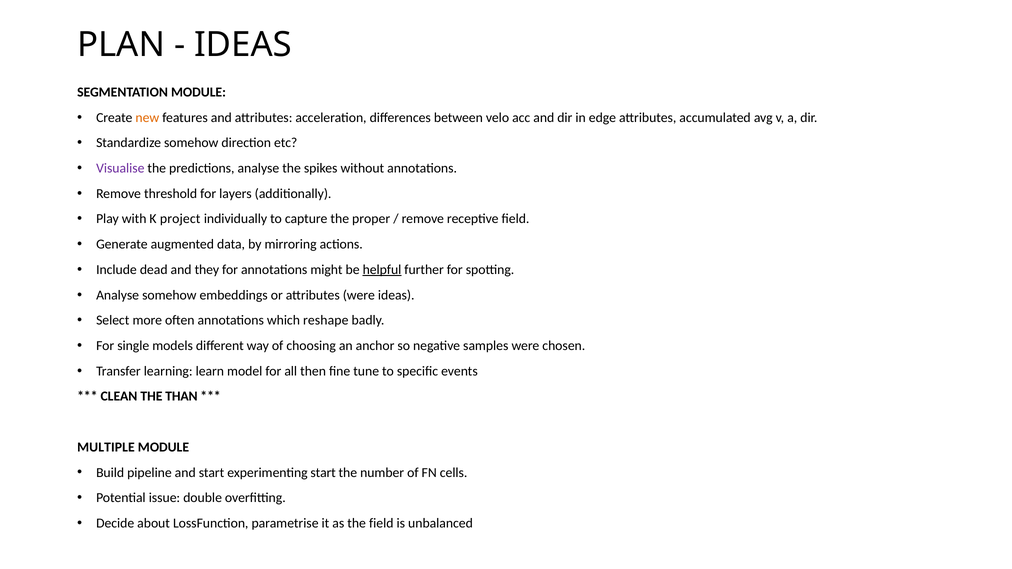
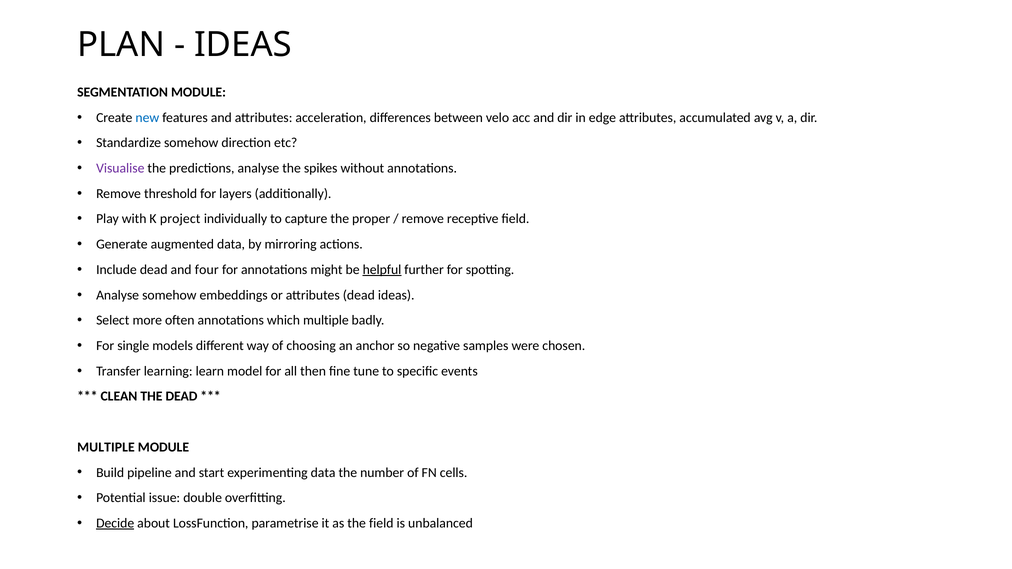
new colour: orange -> blue
they: they -> four
attributes were: were -> dead
which reshape: reshape -> multiple
THE THAN: THAN -> DEAD
experimenting start: start -> data
Decide underline: none -> present
